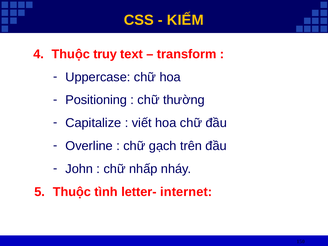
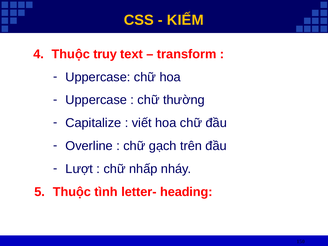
Positioning at (96, 100): Positioning -> Uppercase
John: John -> Lượt
internet: internet -> heading
